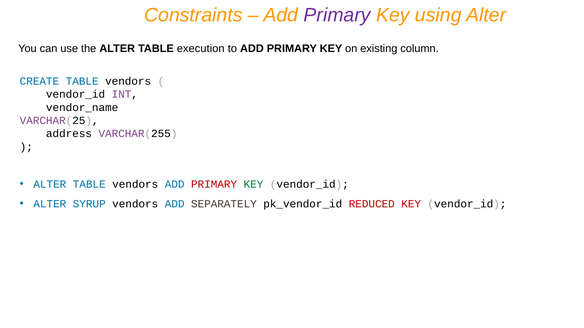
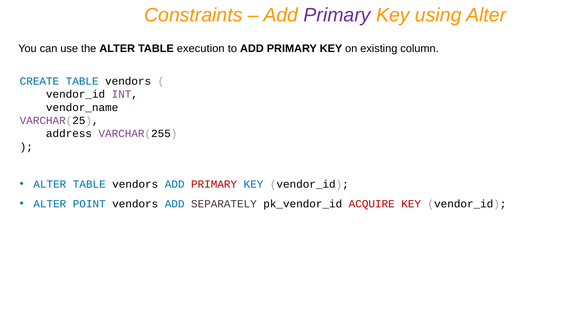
KEY at (253, 184) colour: green -> blue
SYRUP: SYRUP -> POINT
REDUCED: REDUCED -> ACQUIRE
